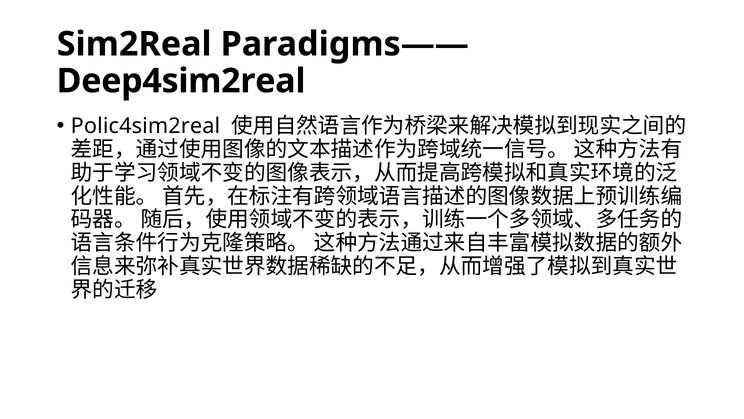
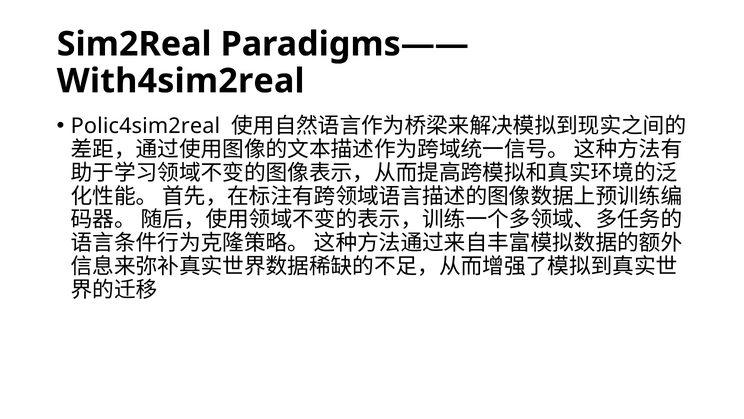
Deep4sim2real: Deep4sim2real -> With4sim2real
